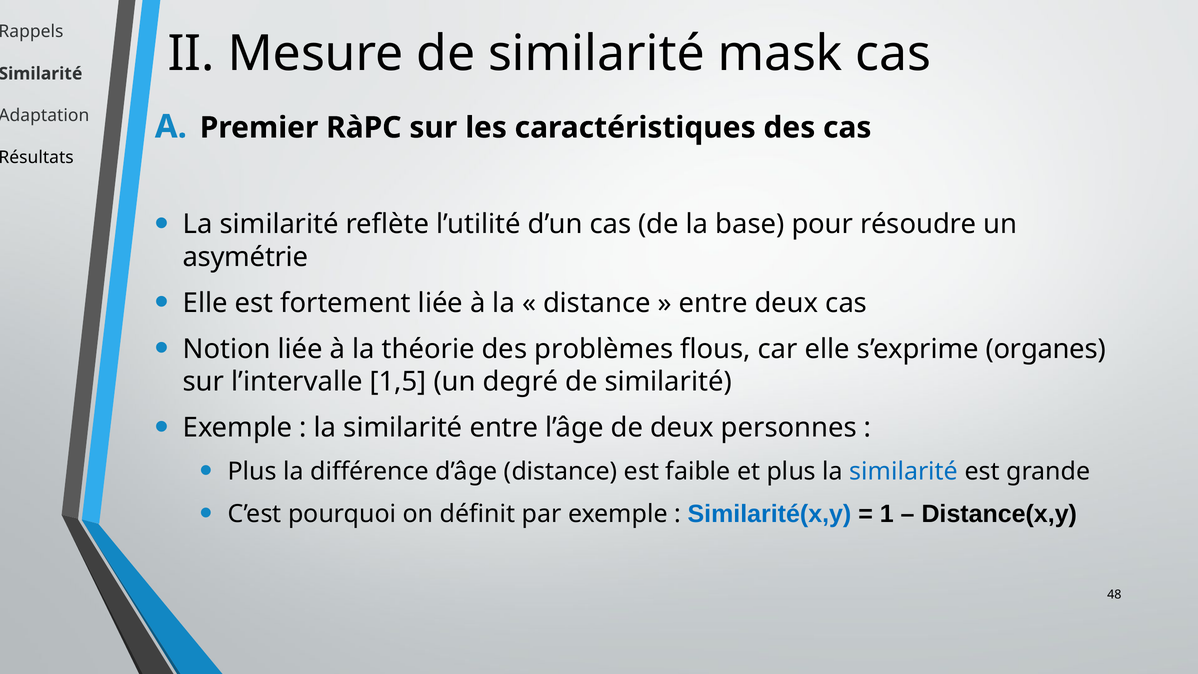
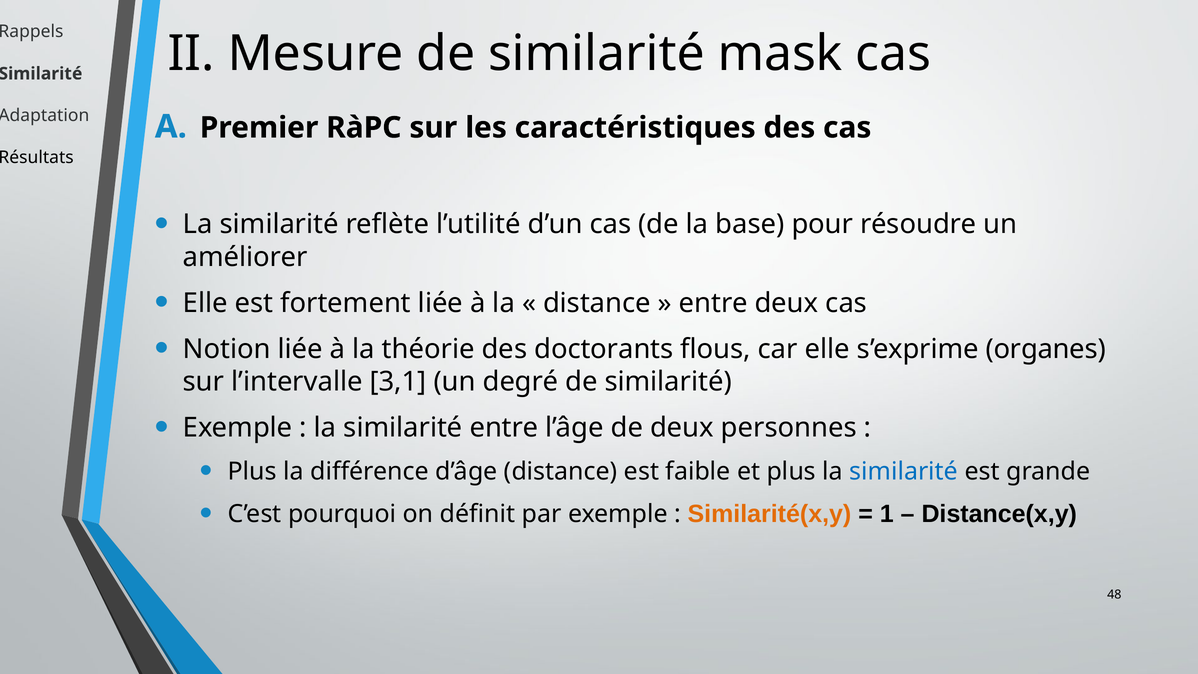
asymétrie: asymétrie -> améliorer
problèmes: problèmes -> doctorants
1,5: 1,5 -> 3,1
Similarité(x,y colour: blue -> orange
